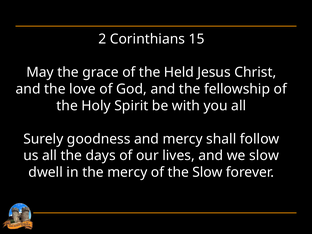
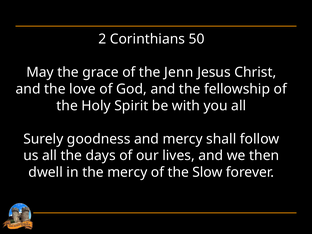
15: 15 -> 50
Held: Held -> Jenn
we slow: slow -> then
